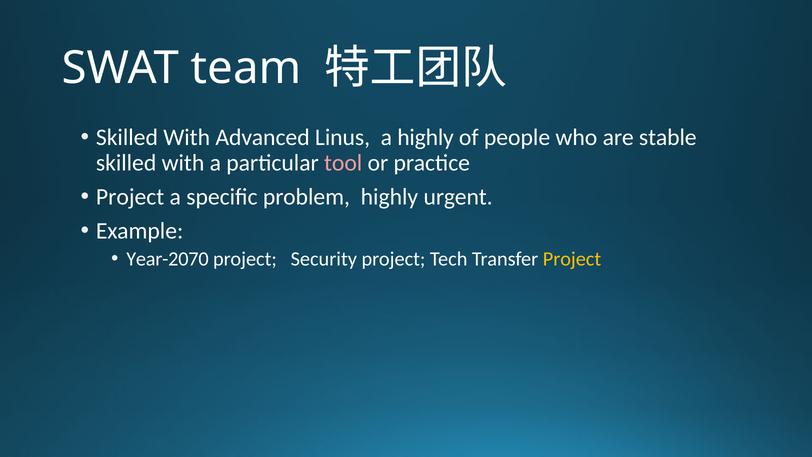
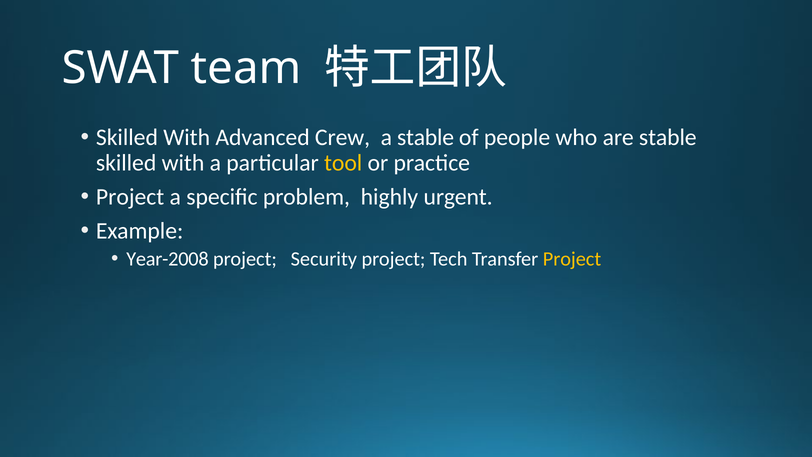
Linus: Linus -> Crew
a highly: highly -> stable
tool colour: pink -> yellow
Year-2070: Year-2070 -> Year-2008
